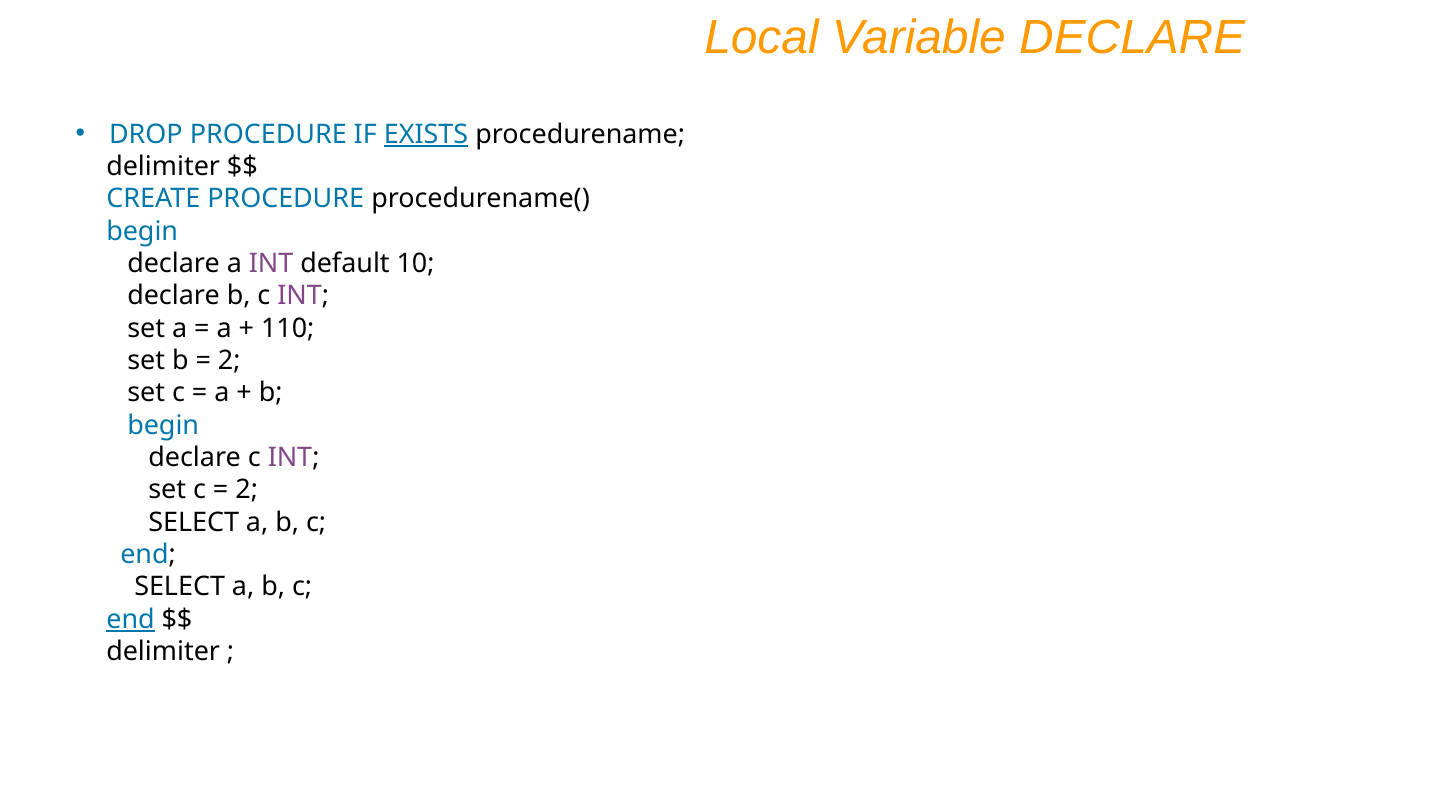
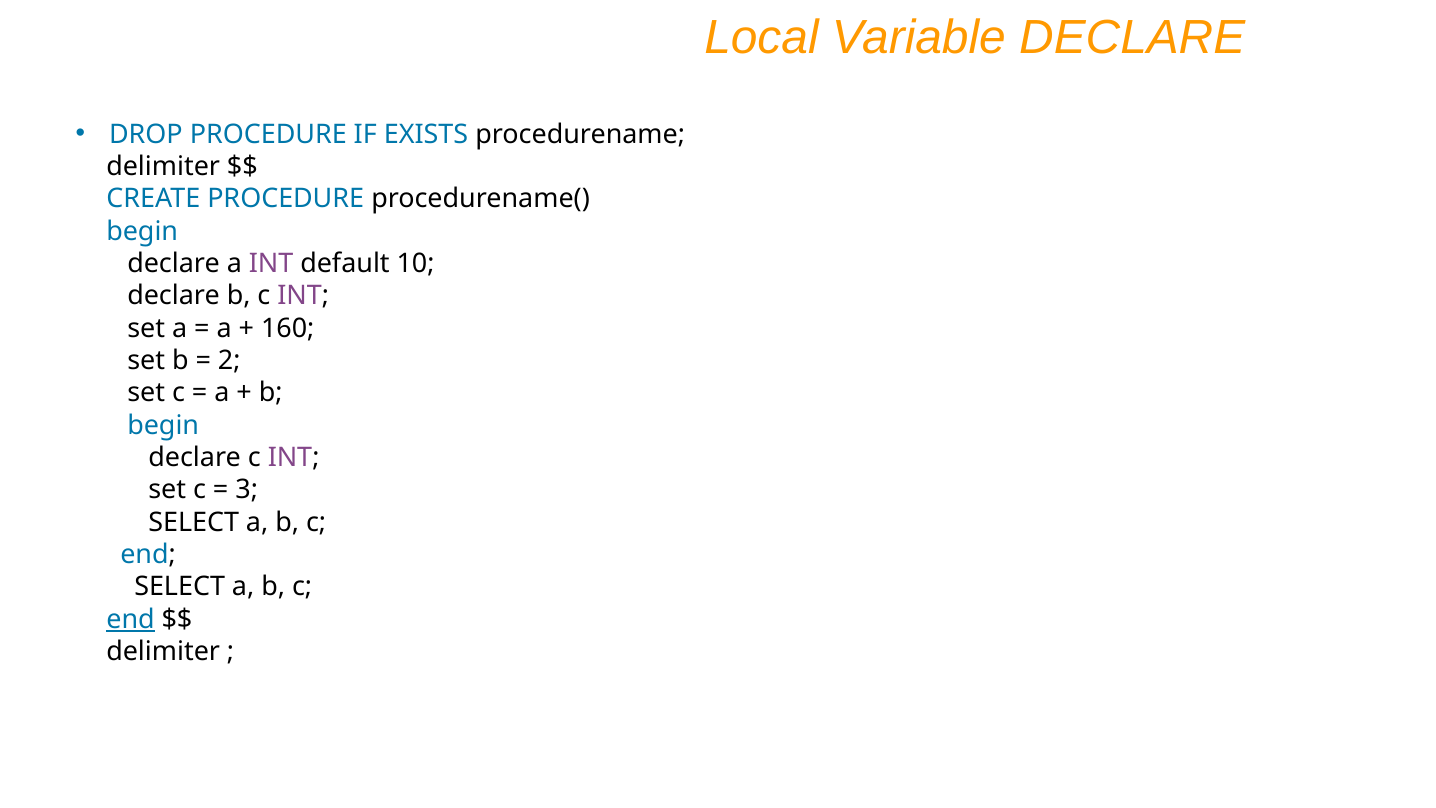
EXISTS underline: present -> none
110: 110 -> 160
2 at (247, 490): 2 -> 3
